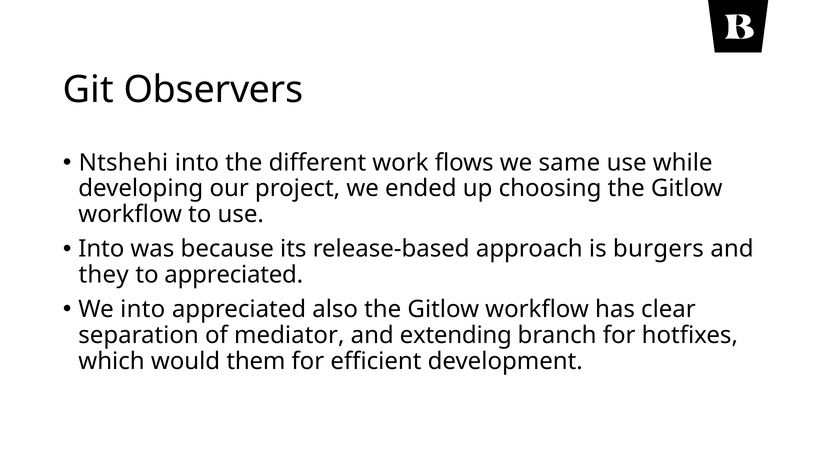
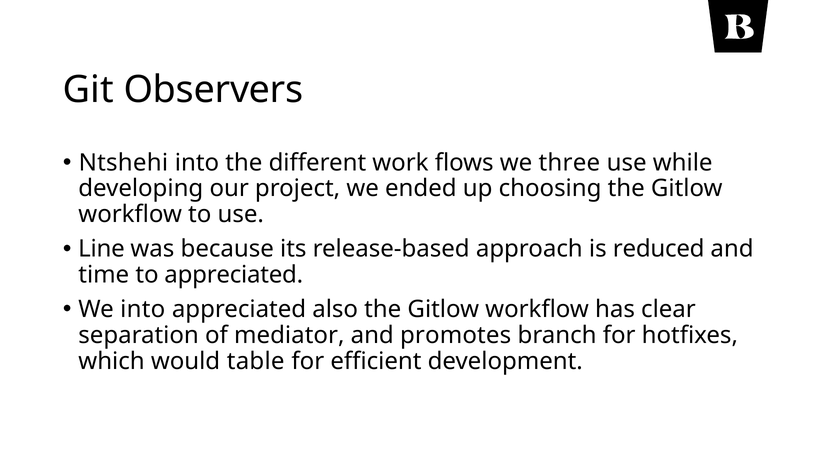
same: same -> three
Into at (101, 249): Into -> Line
burgers: burgers -> reduced
they: they -> time
extending: extending -> promotes
them: them -> table
